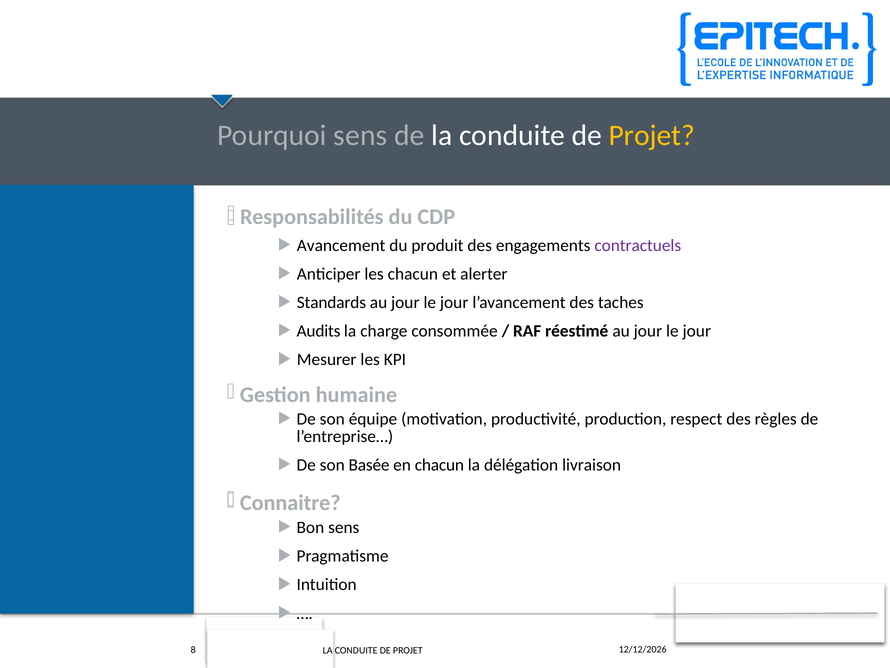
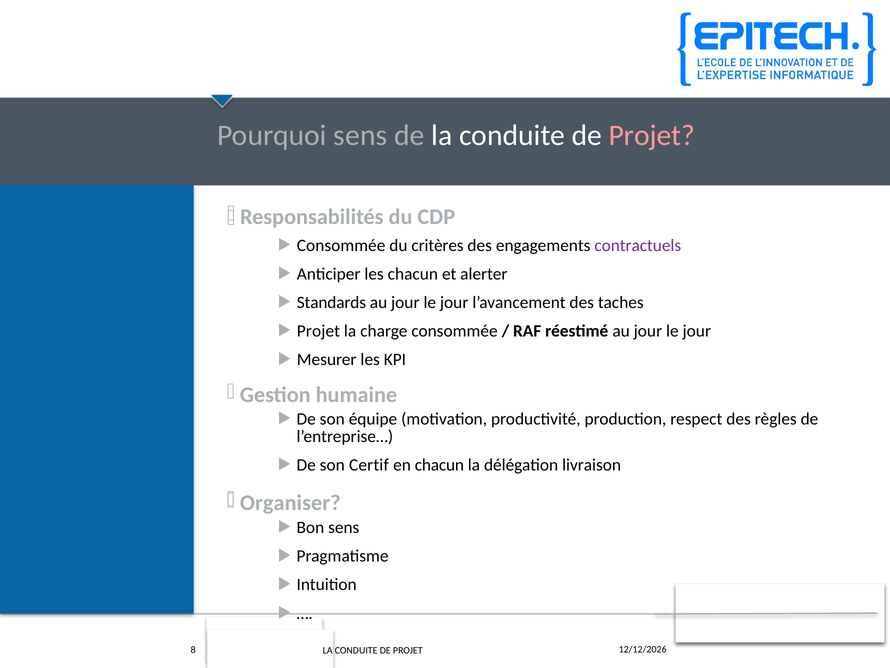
Projet at (652, 136) colour: yellow -> pink
Avancement at (341, 245): Avancement -> Consommée
produit: produit -> critères
Audits at (319, 331): Audits -> Projet
Basée: Basée -> Certif
Connaitre: Connaitre -> Organiser
